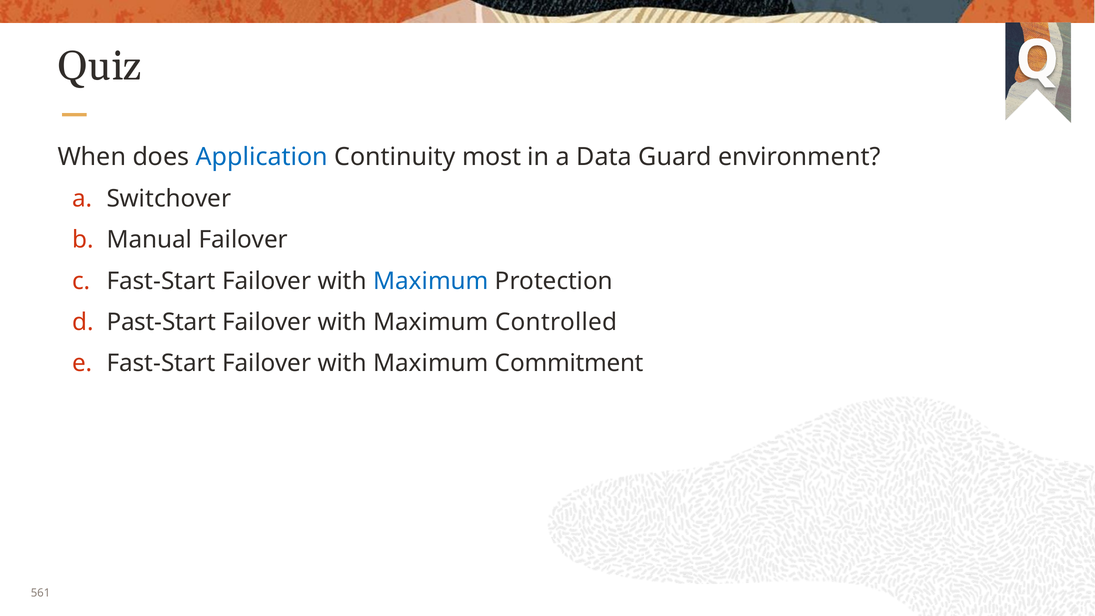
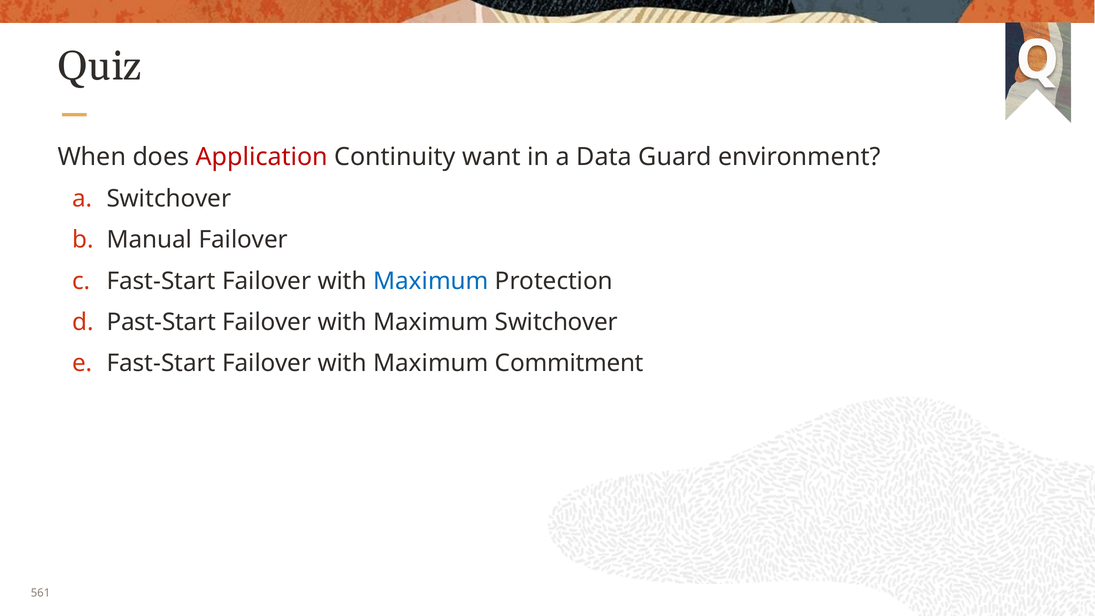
Application colour: blue -> red
most: most -> want
Maximum Controlled: Controlled -> Switchover
